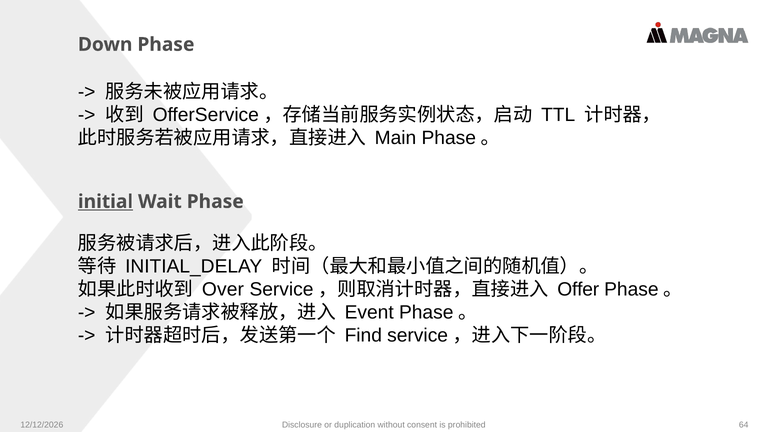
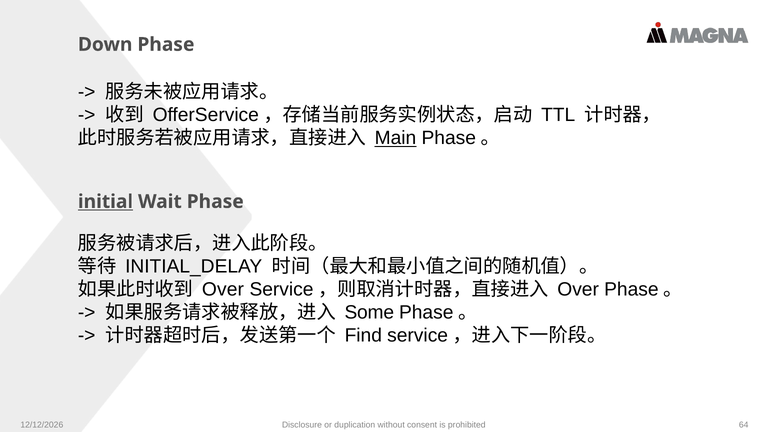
Main underline: none -> present
Offer at (578, 289): Offer -> Over
Event: Event -> Some
